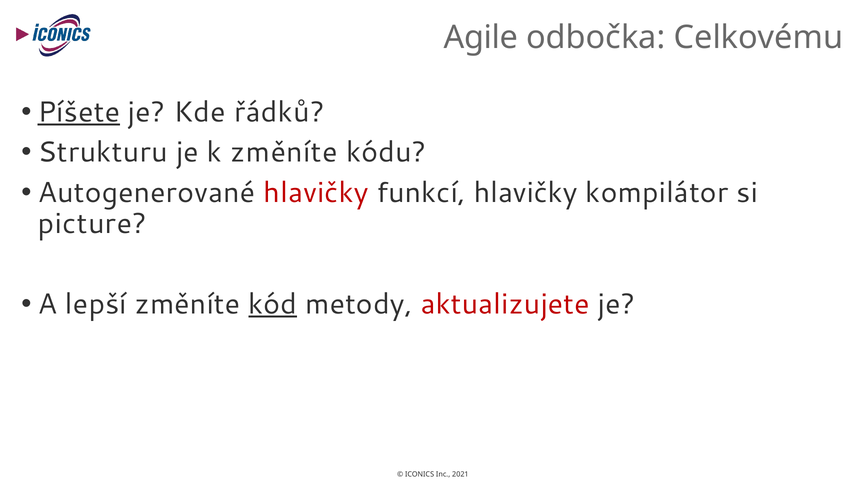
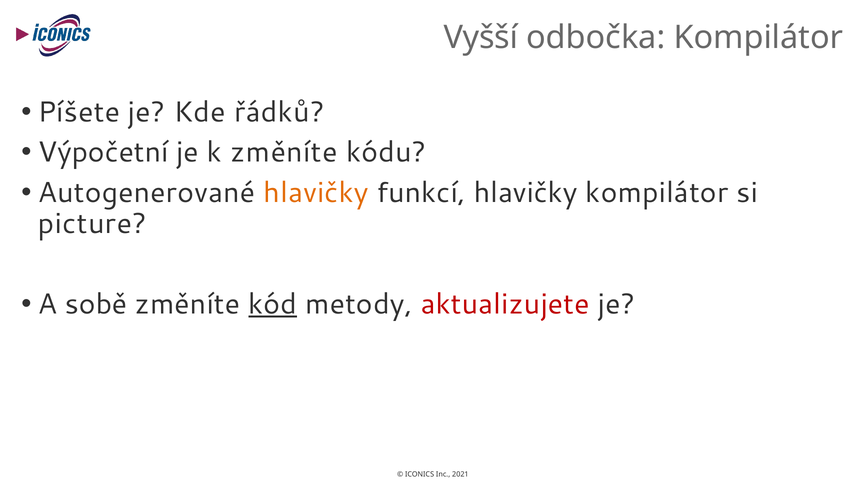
Agile: Agile -> Vyšší
odbočka Celkovému: Celkovému -> Kompilátor
Píšete underline: present -> none
Strukturu: Strukturu -> Výpočetní
hlavičky at (316, 193) colour: red -> orange
lepší: lepší -> sobě
